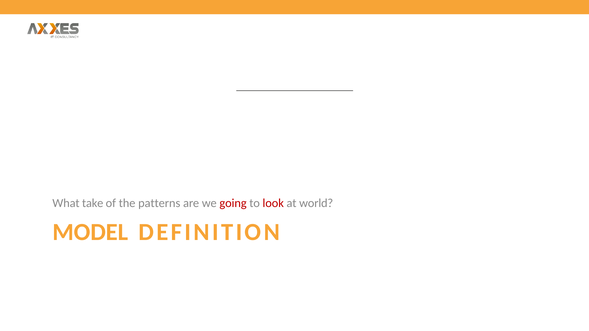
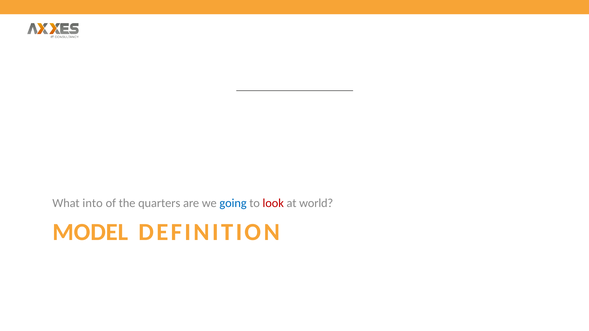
take: take -> into
patterns: patterns -> quarters
going colour: red -> blue
